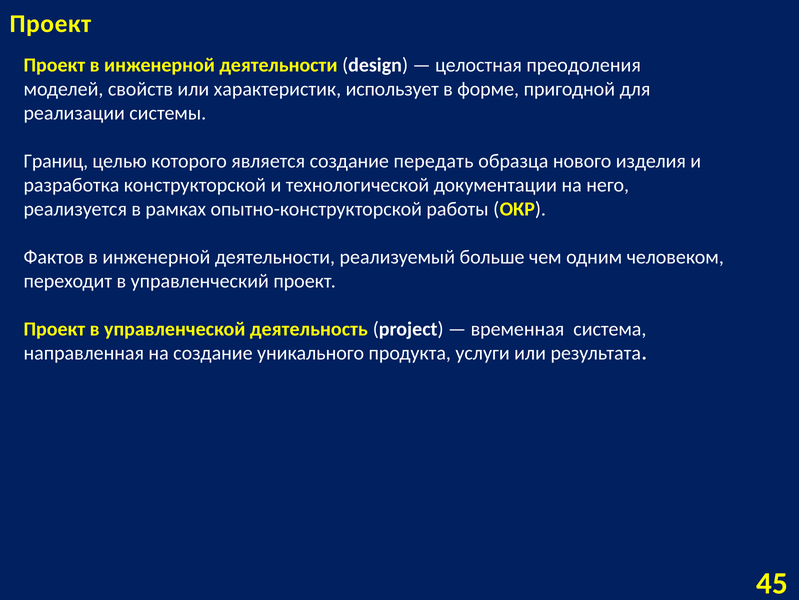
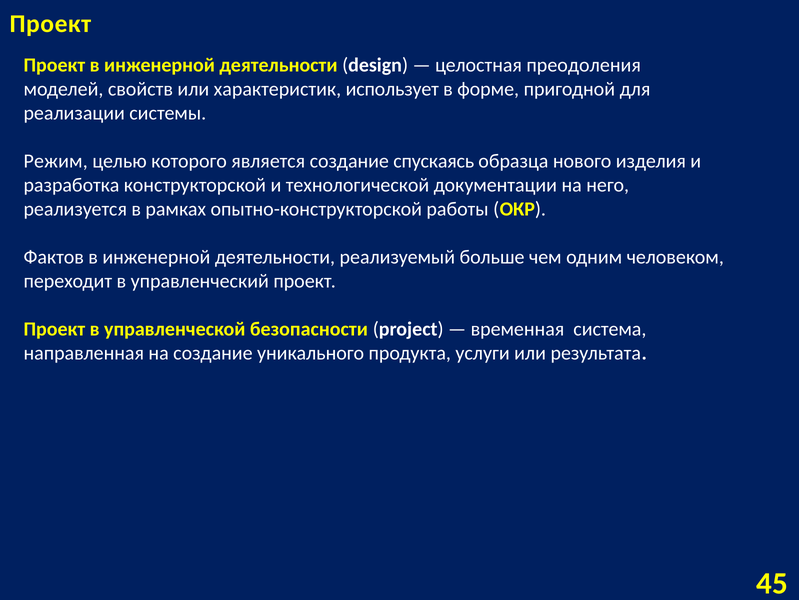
Границ: Границ -> Режим
передать: передать -> спускаясь
деятельность: деятельность -> безопасности
